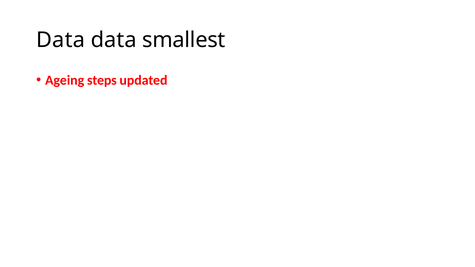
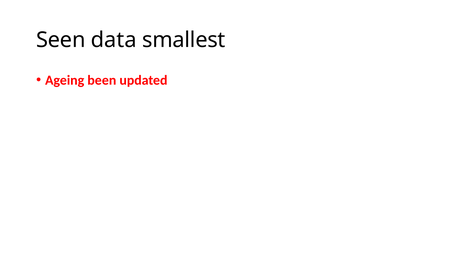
Data at (61, 40): Data -> Seen
steps: steps -> been
